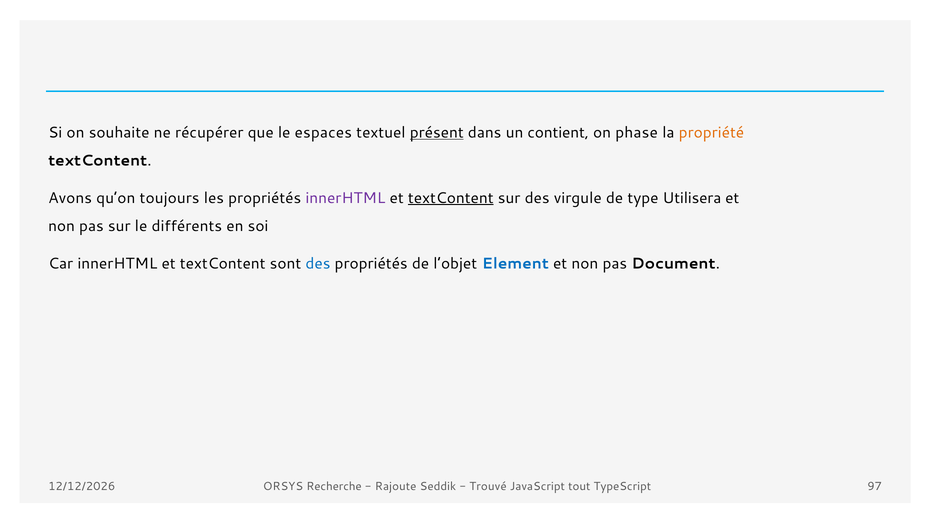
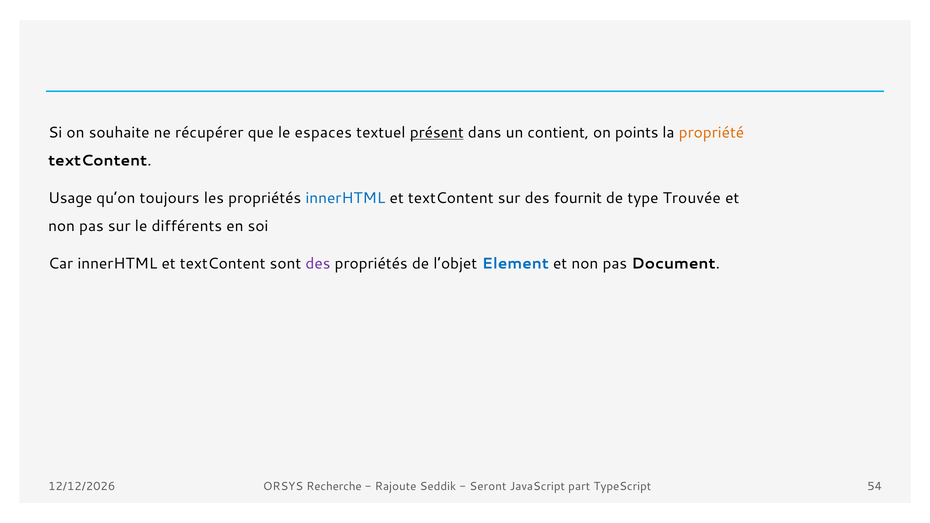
phase: phase -> points
Avons: Avons -> Usage
innerHTML at (345, 198) colour: purple -> blue
textContent at (451, 198) underline: present -> none
virgule: virgule -> fournit
Utilisera: Utilisera -> Trouvée
des at (318, 264) colour: blue -> purple
Trouvé: Trouvé -> Seront
tout: tout -> part
97: 97 -> 54
